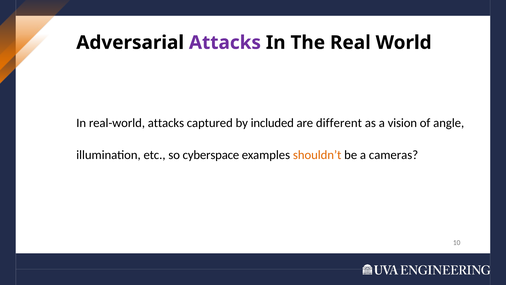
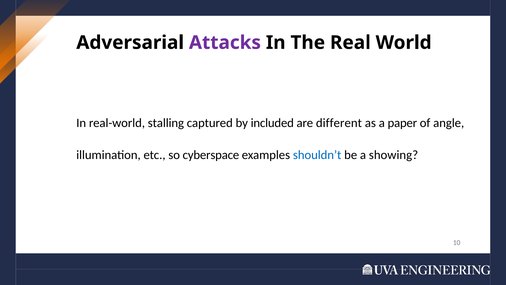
real-world attacks: attacks -> stalling
vision: vision -> paper
shouldn’t colour: orange -> blue
cameras: cameras -> showing
